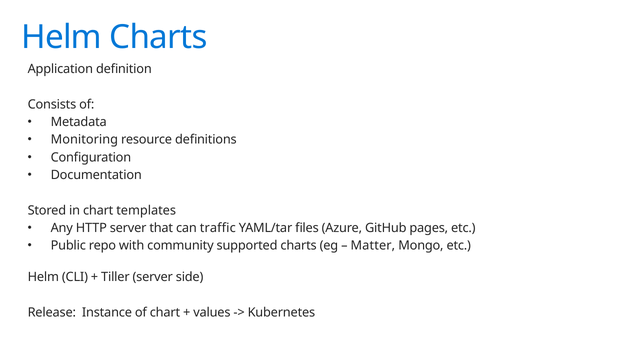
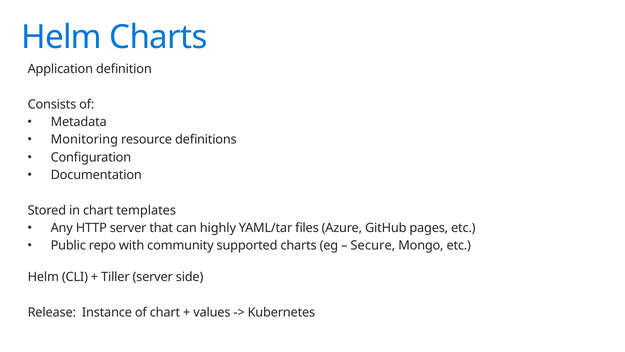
traffic: traffic -> highly
Matter: Matter -> Secure
